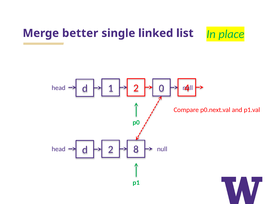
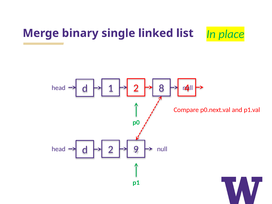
better: better -> binary
0: 0 -> 8
8: 8 -> 9
